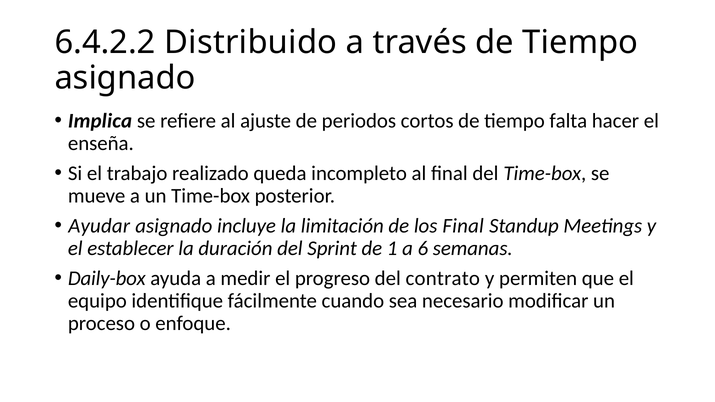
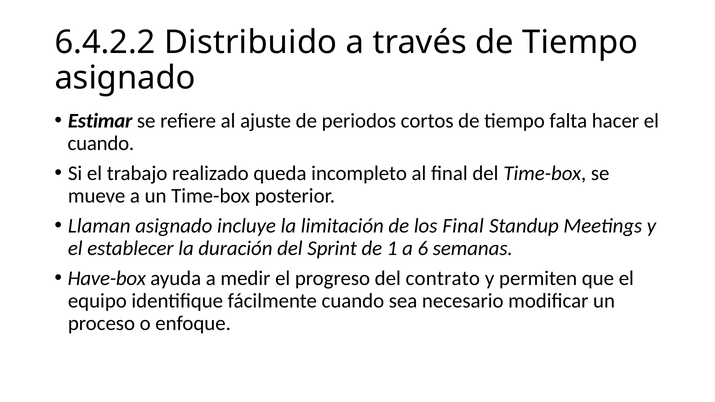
Implica: Implica -> Estimar
enseña at (101, 143): enseña -> cuando
Ayudar: Ayudar -> Llaman
Daily-box: Daily-box -> Have-box
